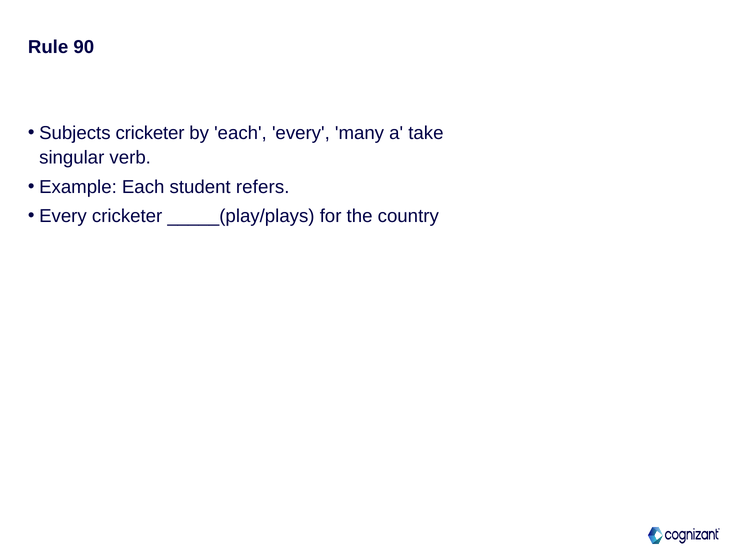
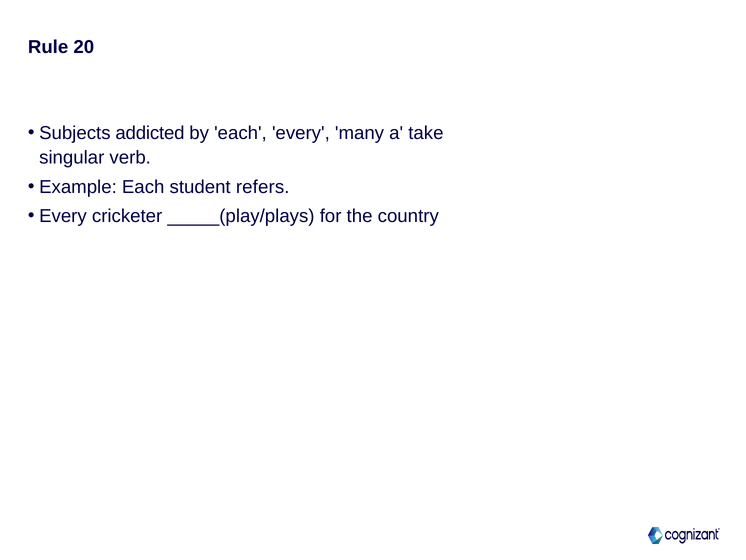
90: 90 -> 20
Subjects cricketer: cricketer -> addicted
